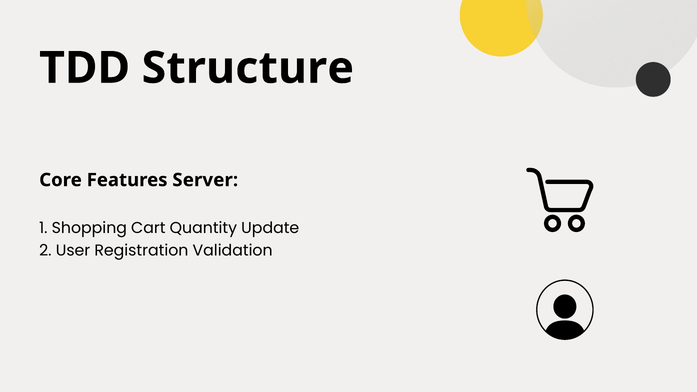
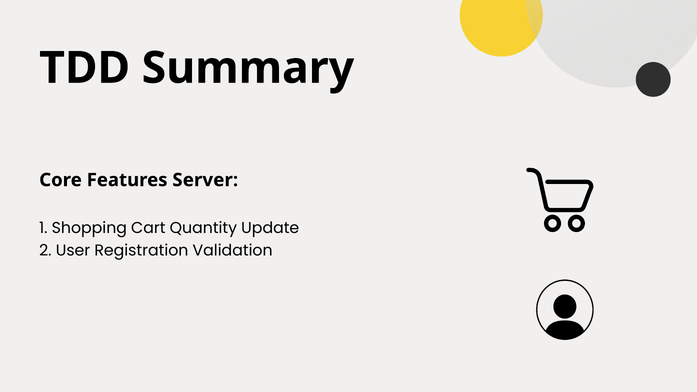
Structure: Structure -> Summary
